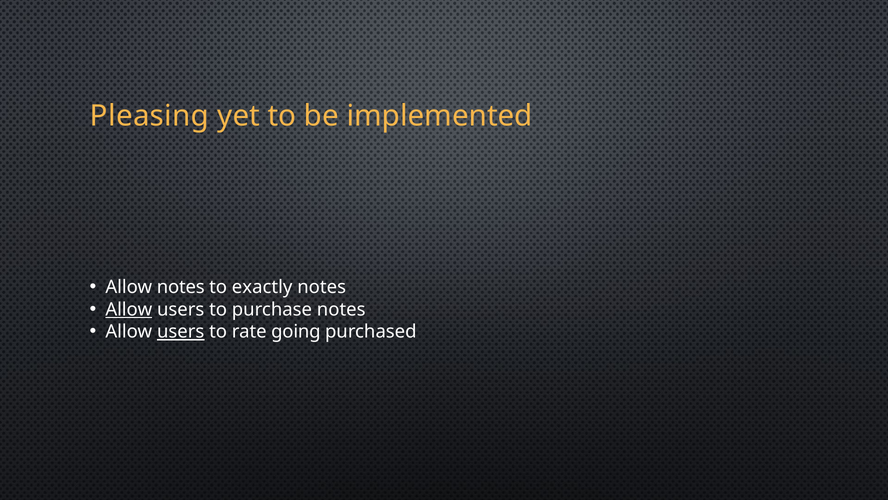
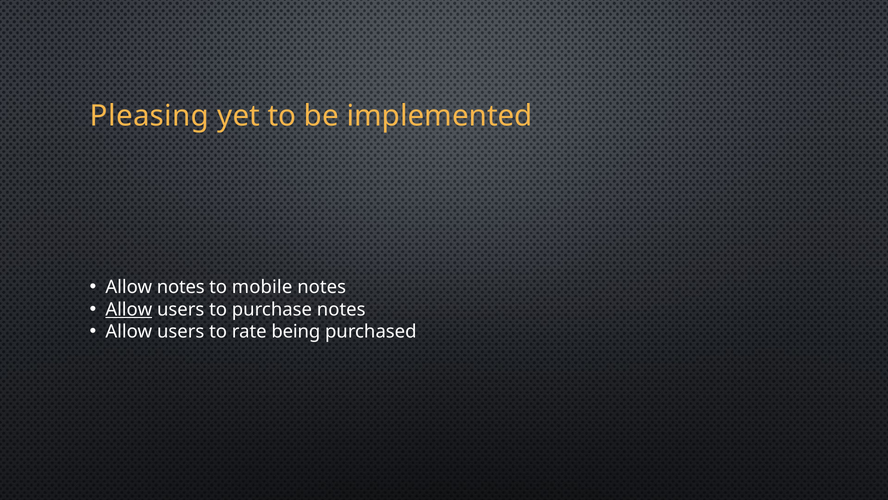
exactly: exactly -> mobile
users at (181, 332) underline: present -> none
going: going -> being
